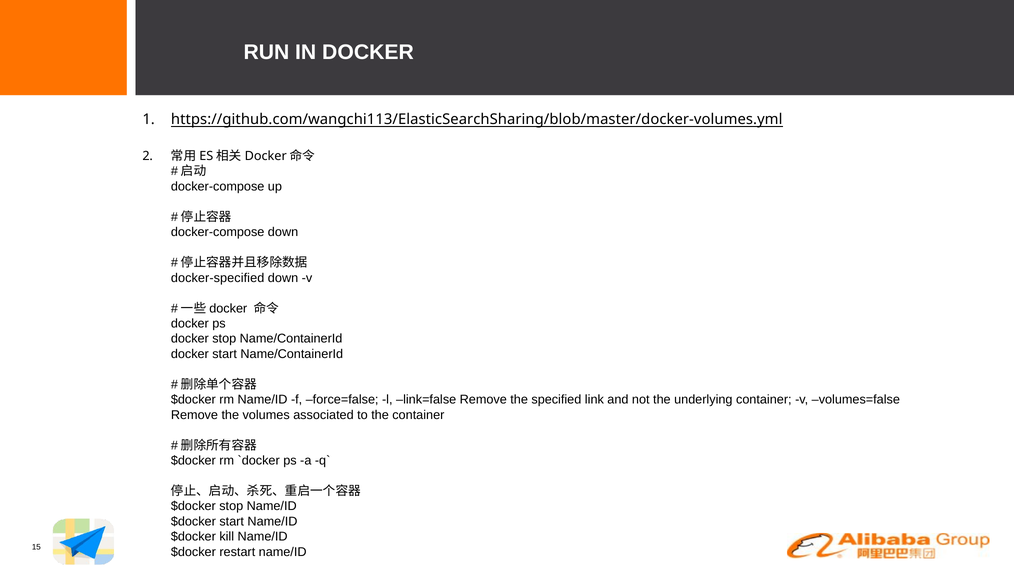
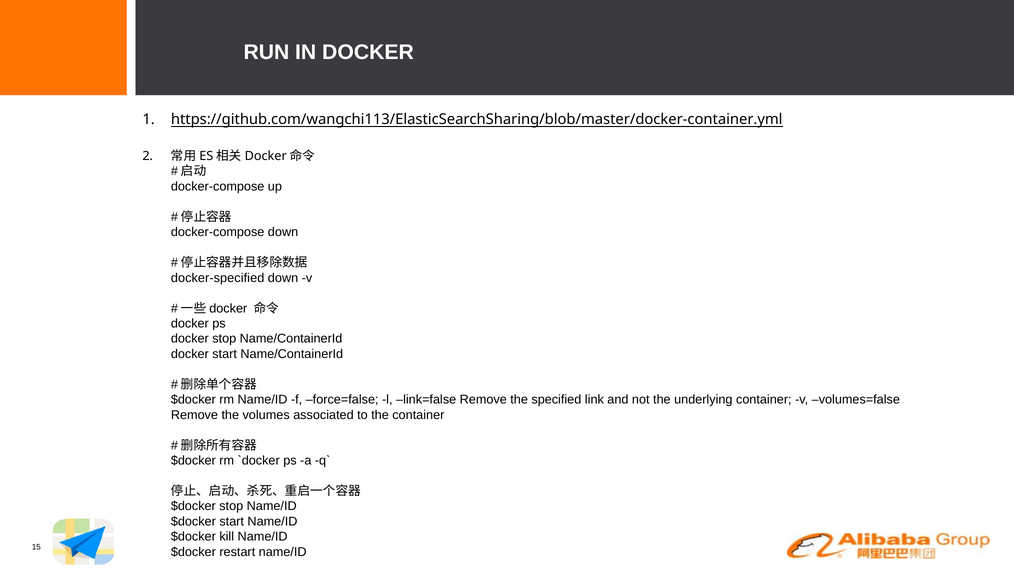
https://github.com/wangchi113/ElasticSearchSharing/blob/master/docker-volumes.yml: https://github.com/wangchi113/ElasticSearchSharing/blob/master/docker-volumes.yml -> https://github.com/wangchi113/ElasticSearchSharing/blob/master/docker-container.yml
